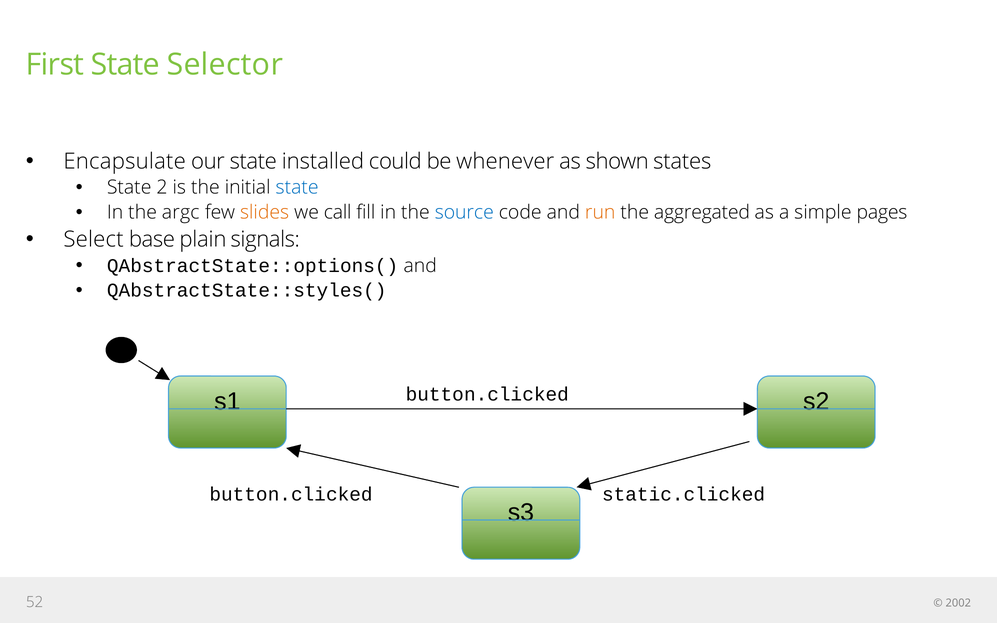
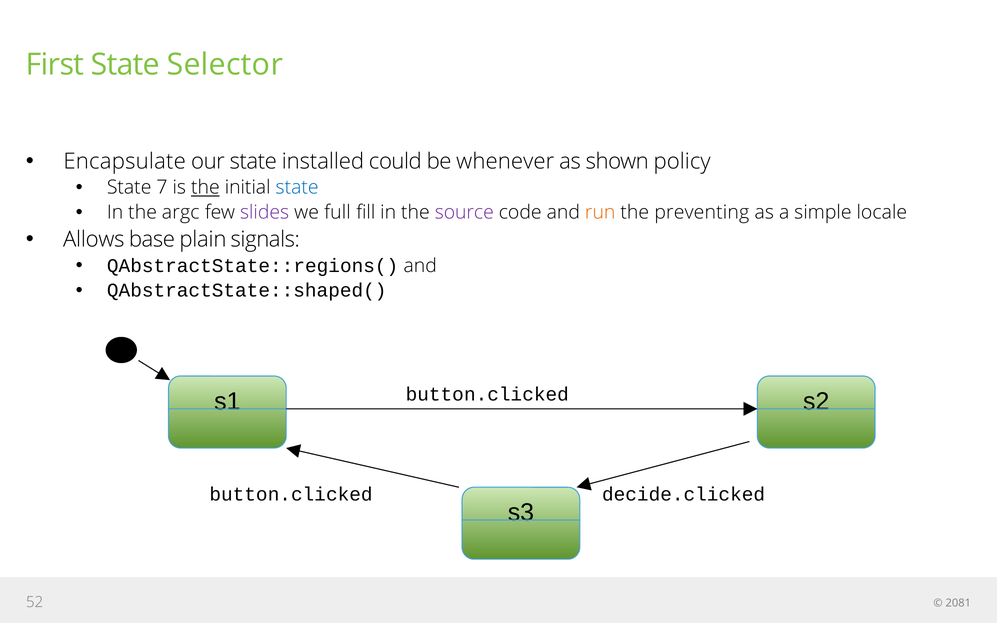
states: states -> policy
2: 2 -> 7
the at (205, 188) underline: none -> present
slides colour: orange -> purple
call: call -> full
source colour: blue -> purple
aggregated: aggregated -> preventing
pages: pages -> locale
Select: Select -> Allows
QAbstractState::options(: QAbstractState::options( -> QAbstractState::regions(
QAbstractState::styles(: QAbstractState::styles( -> QAbstractState::shaped(
static.clicked: static.clicked -> decide.clicked
2002: 2002 -> 2081
